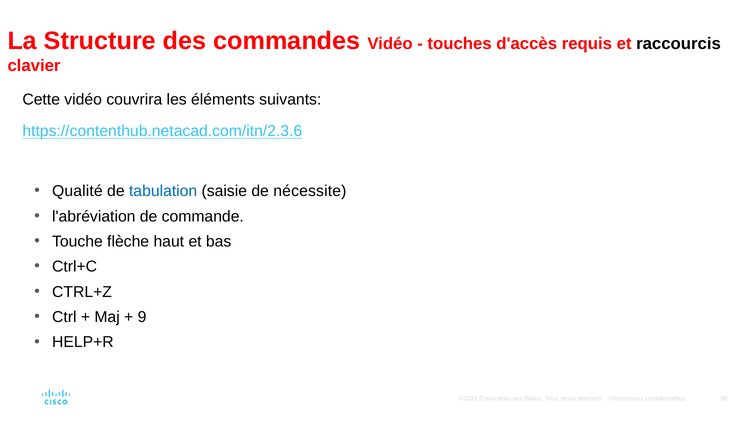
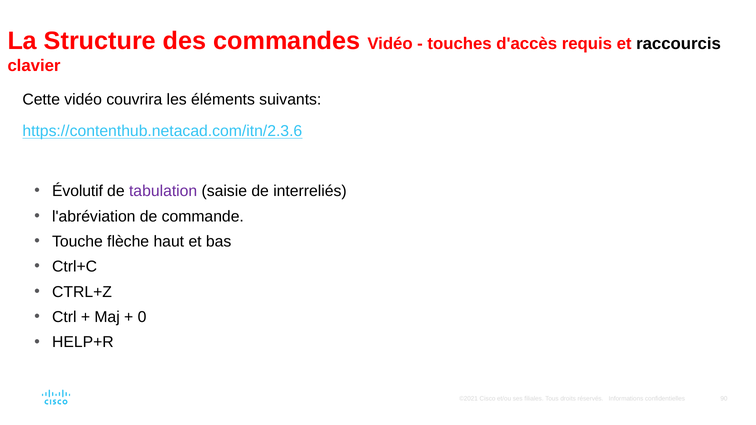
Qualité: Qualité -> Évolutif
tabulation colour: blue -> purple
nécessite: nécessite -> interreliés
9: 9 -> 0
